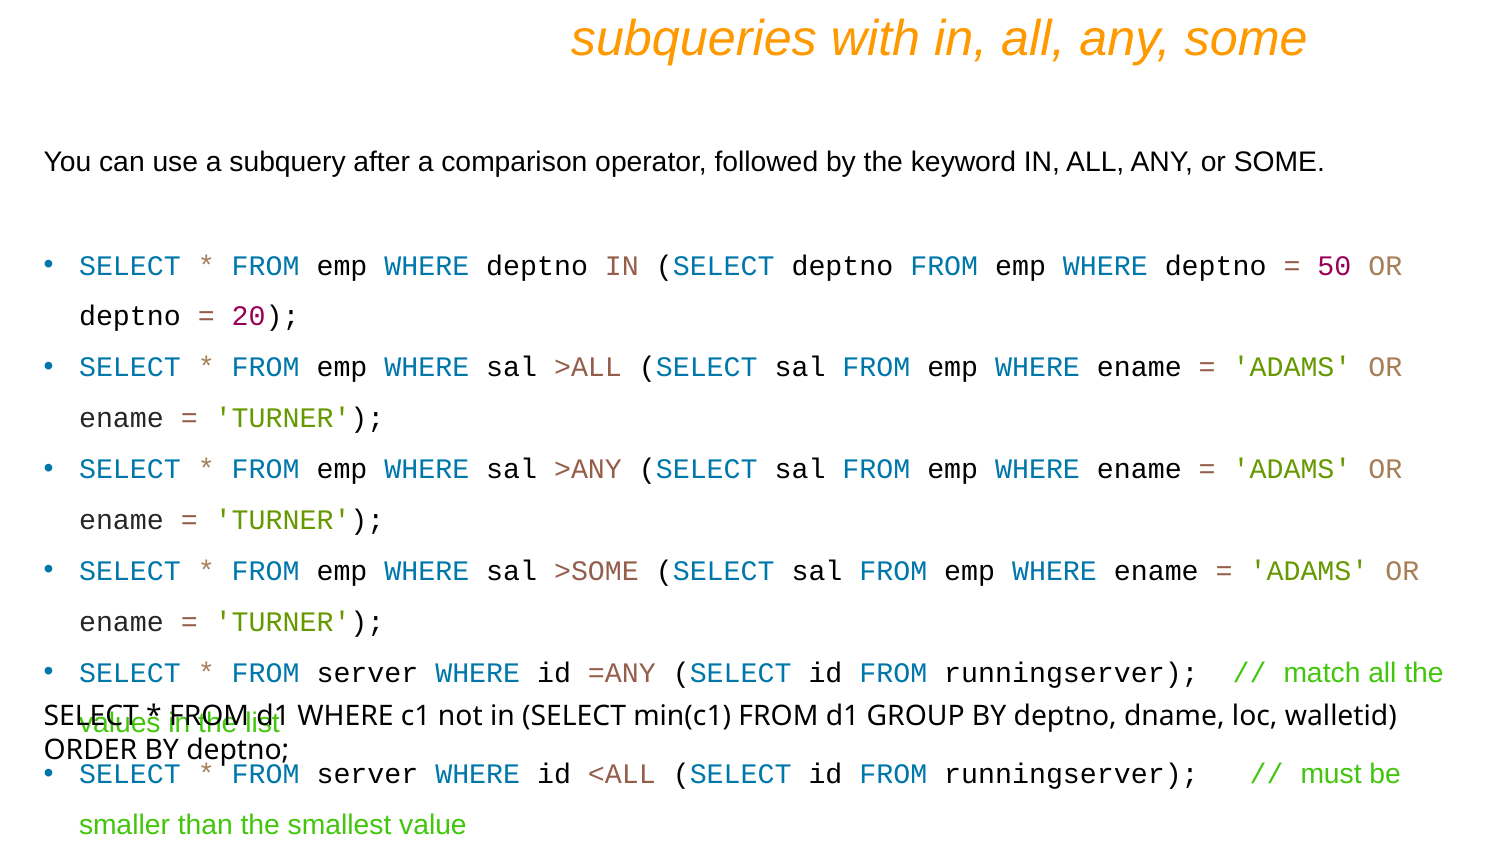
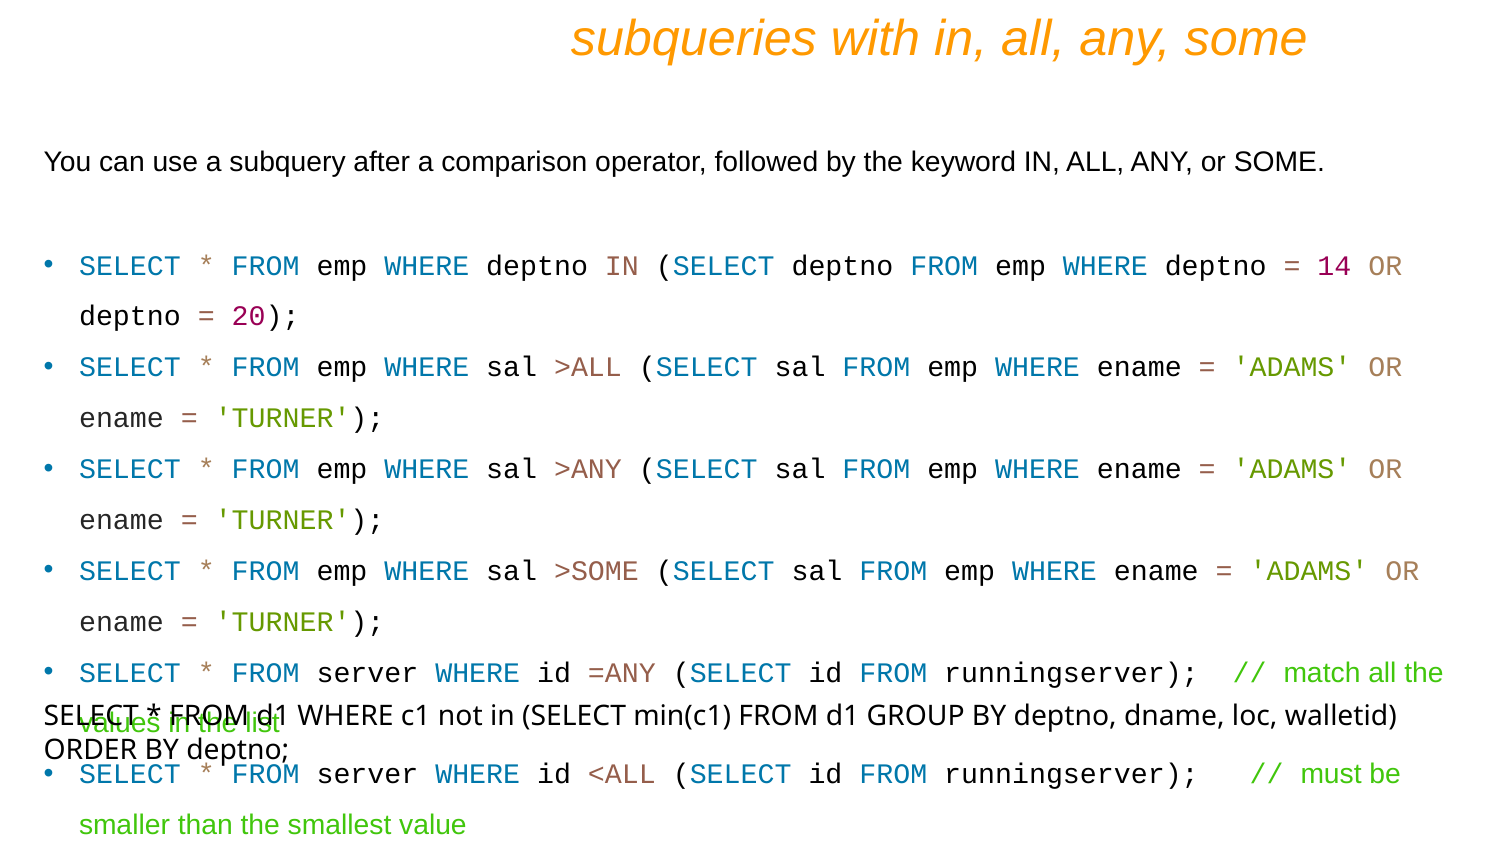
50: 50 -> 14
